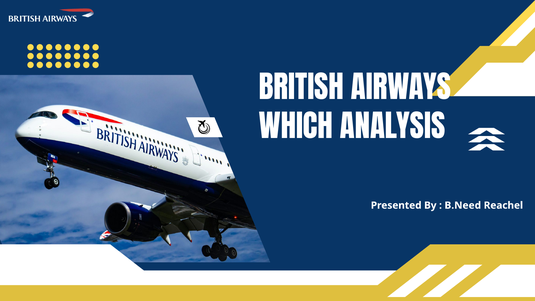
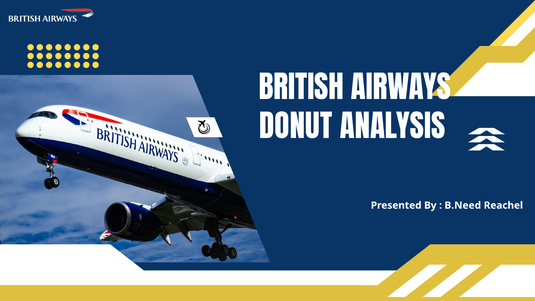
WHICH: WHICH -> DONUT
